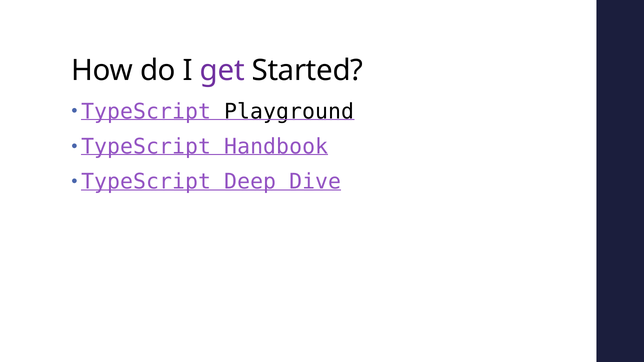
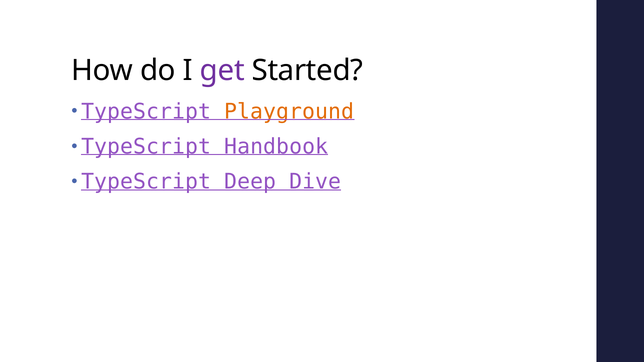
Playground colour: black -> orange
